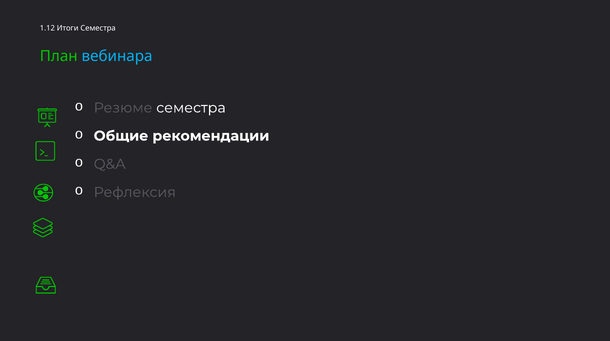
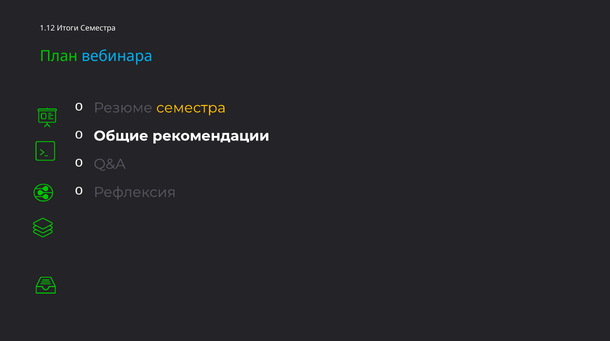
семестра at (191, 108) colour: white -> yellow
